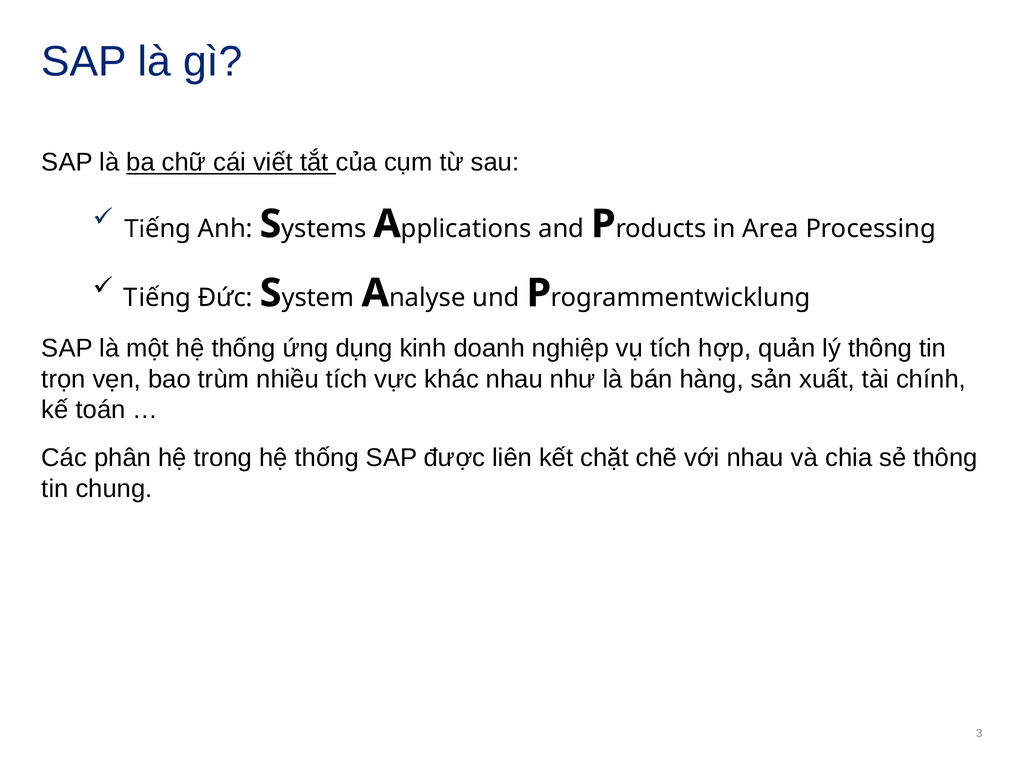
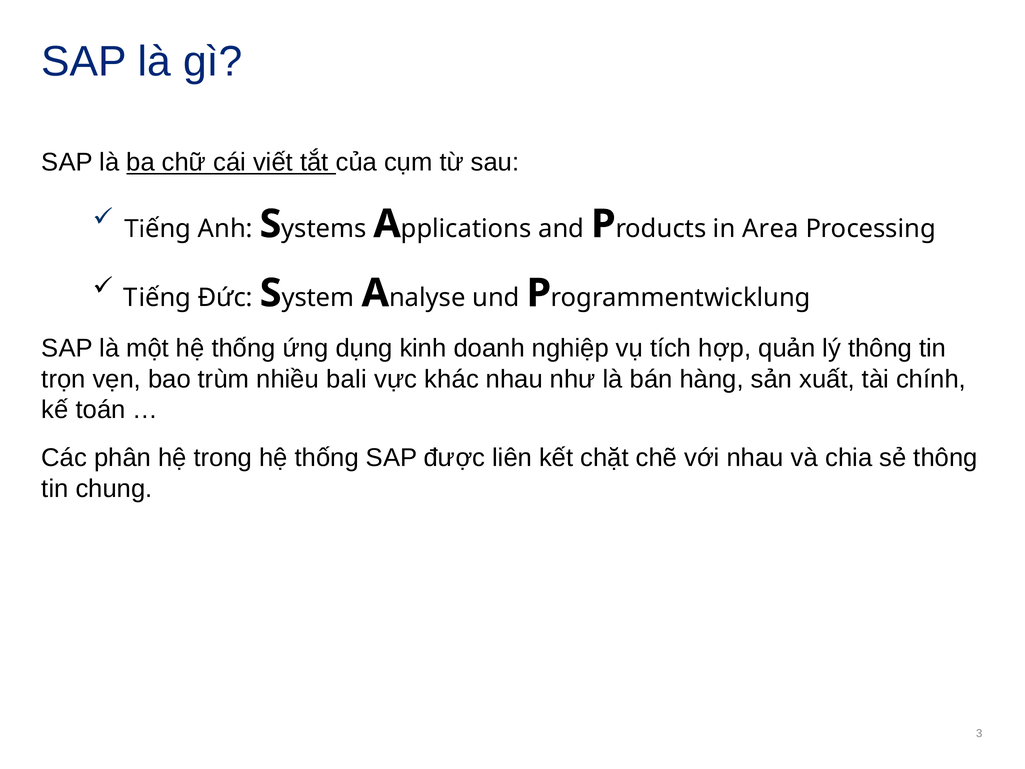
nhiều tích: tích -> bali
